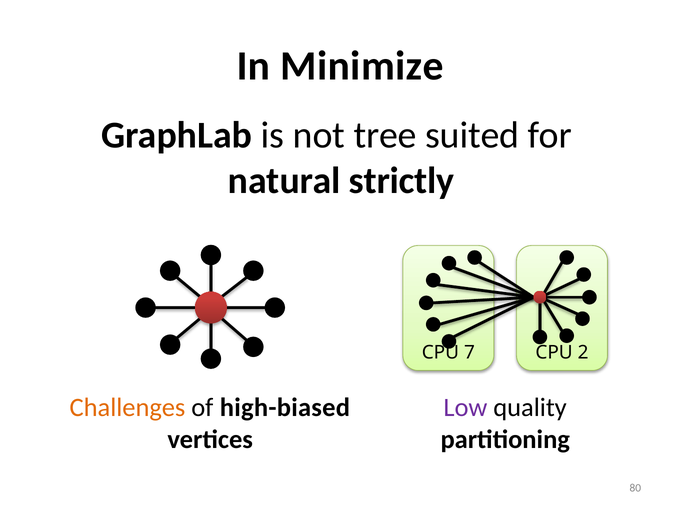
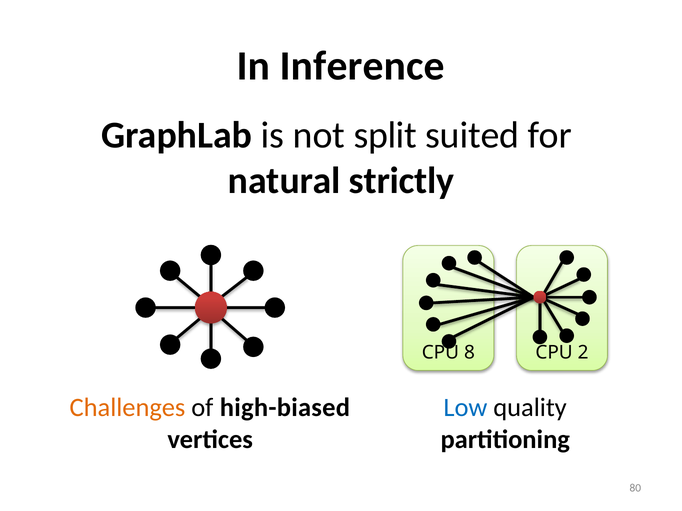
Minimize: Minimize -> Inference
tree: tree -> split
7: 7 -> 8
Low colour: purple -> blue
